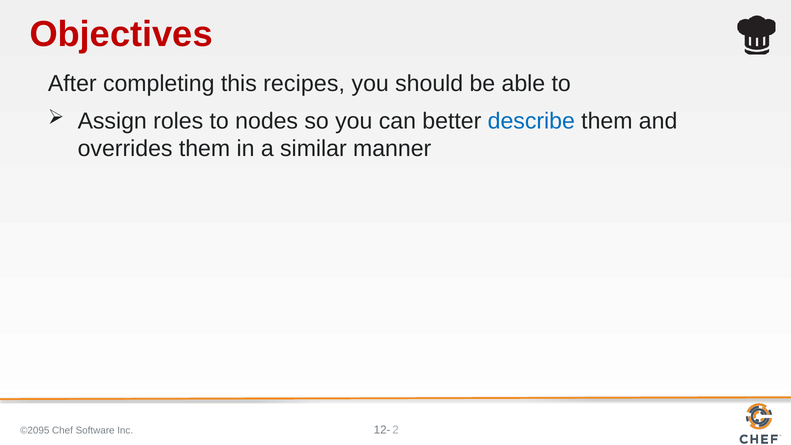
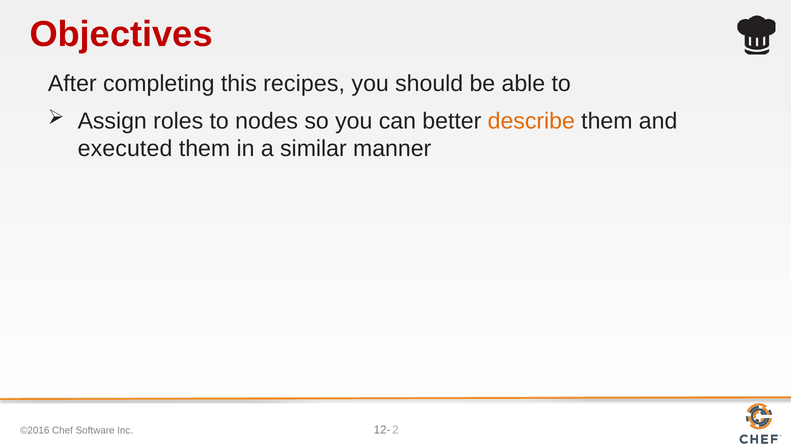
describe colour: blue -> orange
overrides: overrides -> executed
©2095: ©2095 -> ©2016
